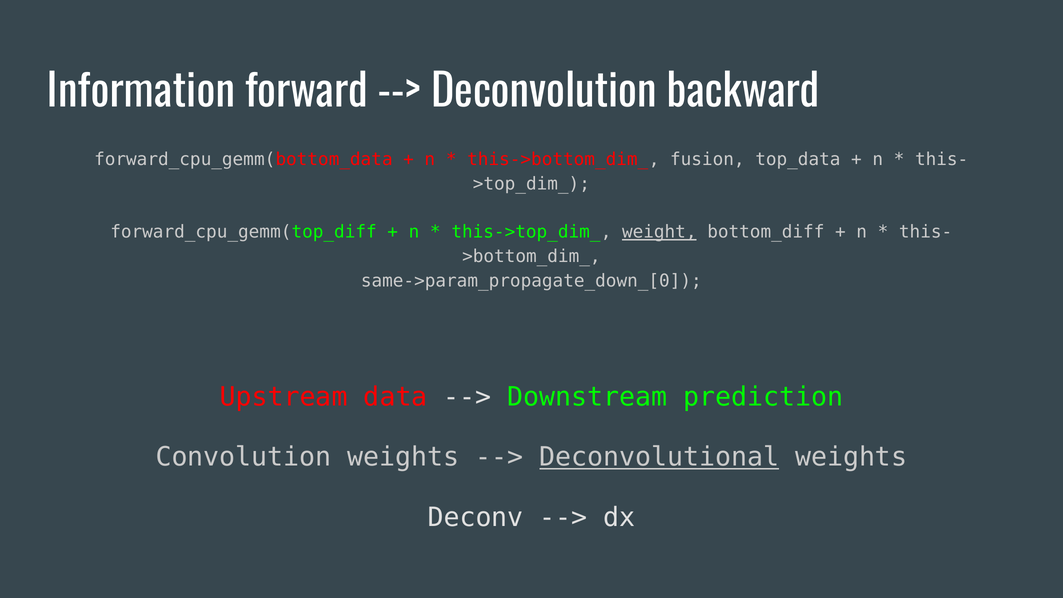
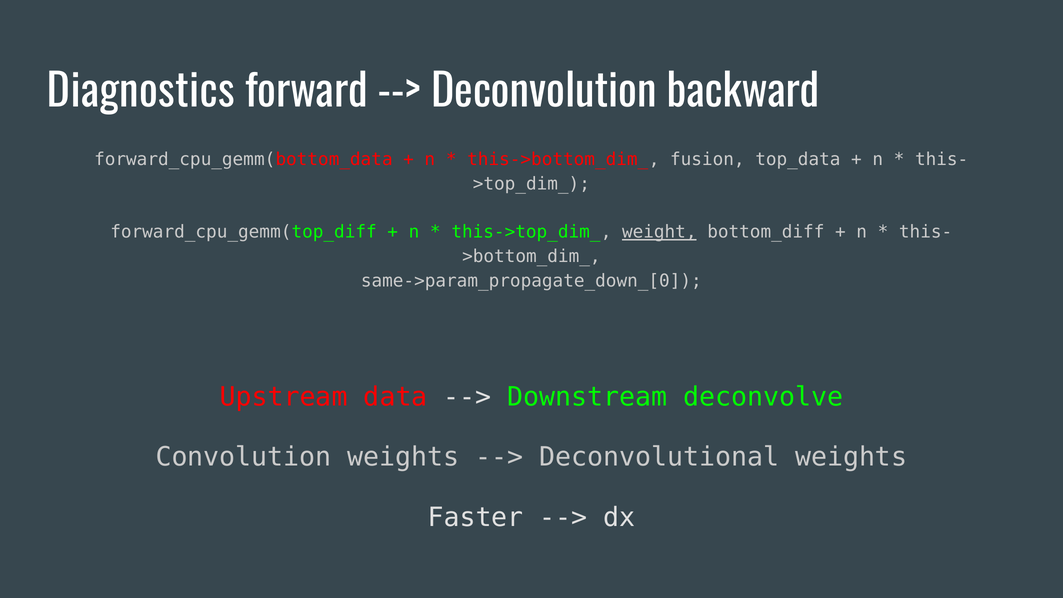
Information: Information -> Diagnostics
prediction: prediction -> deconvolve
Deconvolutional underline: present -> none
Deconv: Deconv -> Faster
